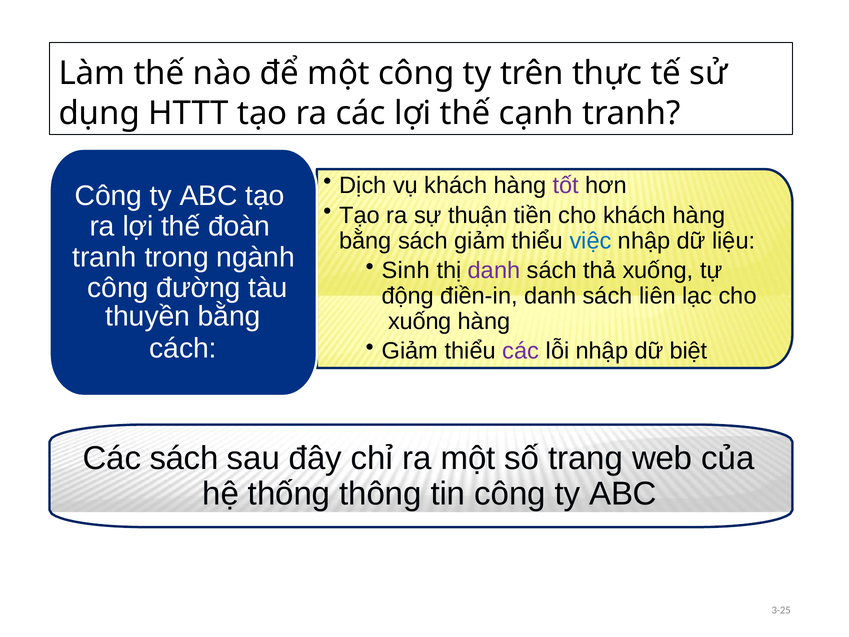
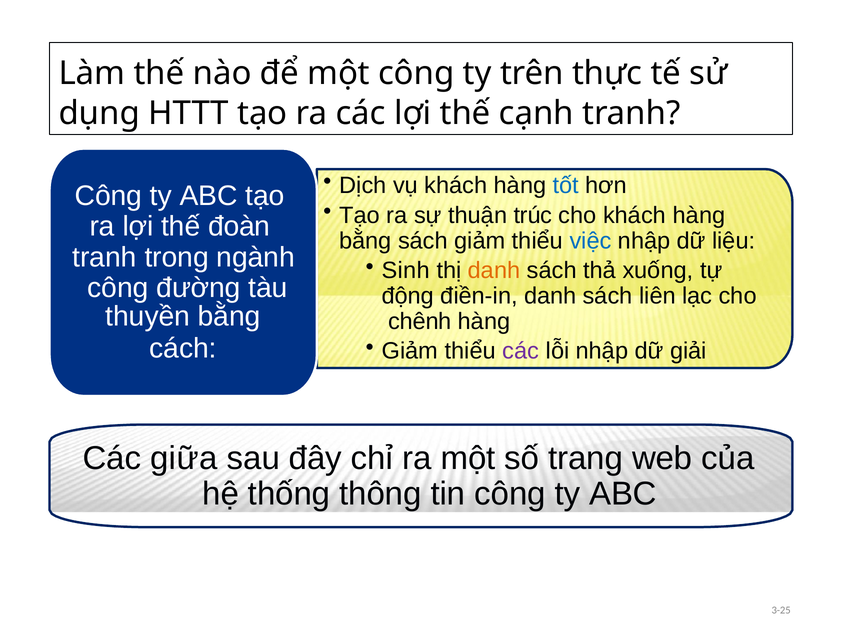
tốt colour: purple -> blue
tiền: tiền -> trúc
danh at (494, 271) colour: purple -> orange
xuống at (420, 322): xuống -> chênh
biệt: biệt -> giải
Các sách: sách -> giữa
